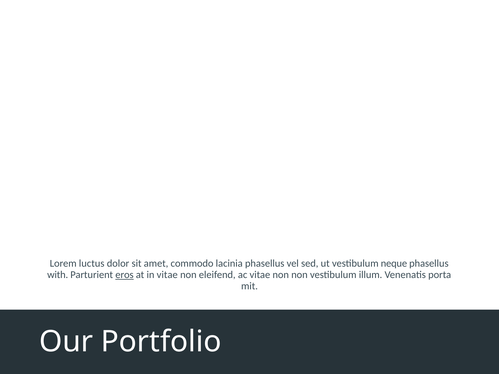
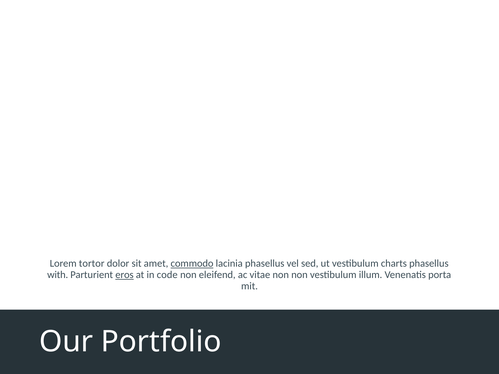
luctus: luctus -> tortor
commodo underline: none -> present
neque: neque -> charts
in vitae: vitae -> code
